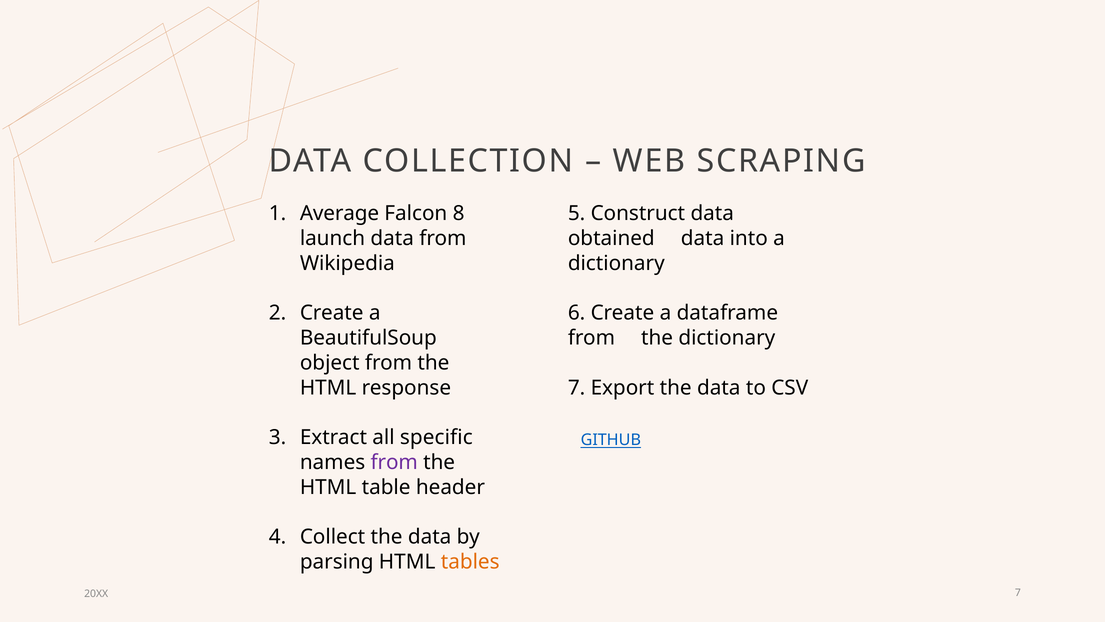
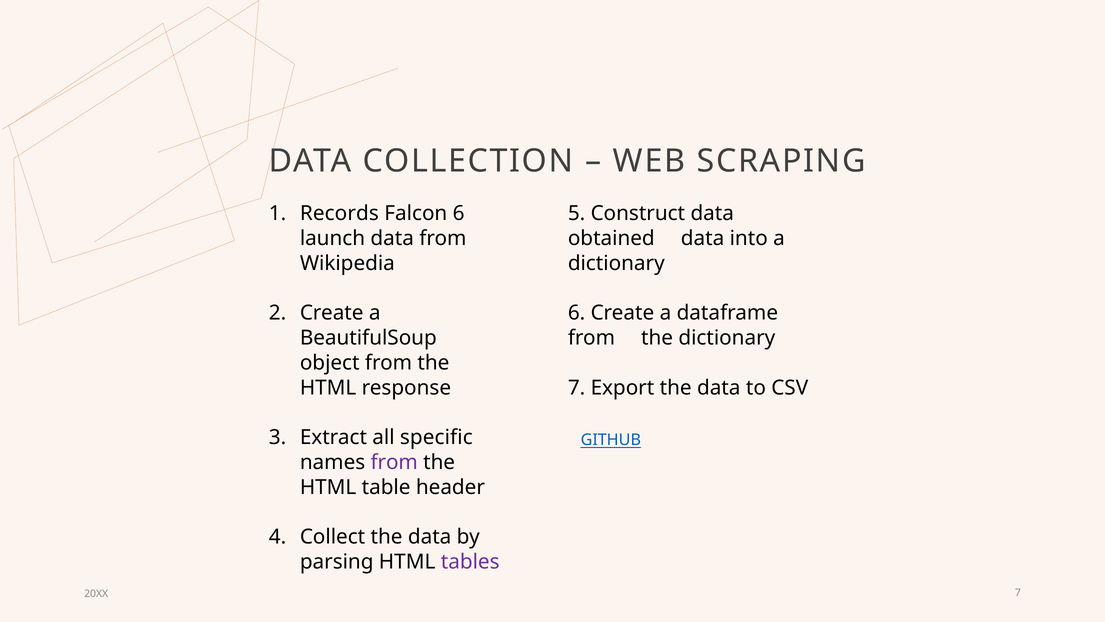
Average: Average -> Records
Falcon 8: 8 -> 6
tables colour: orange -> purple
